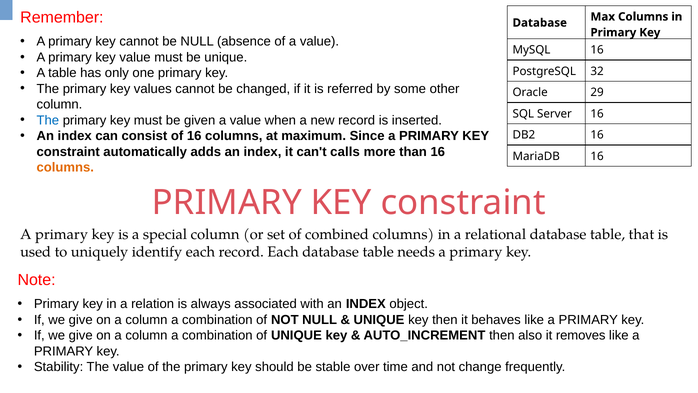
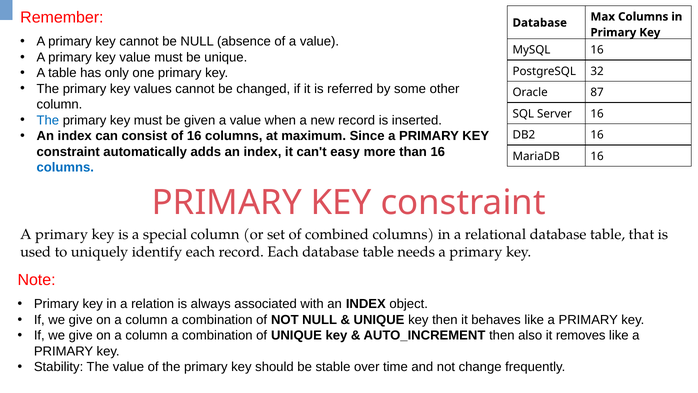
29: 29 -> 87
calls: calls -> easy
columns at (65, 167) colour: orange -> blue
